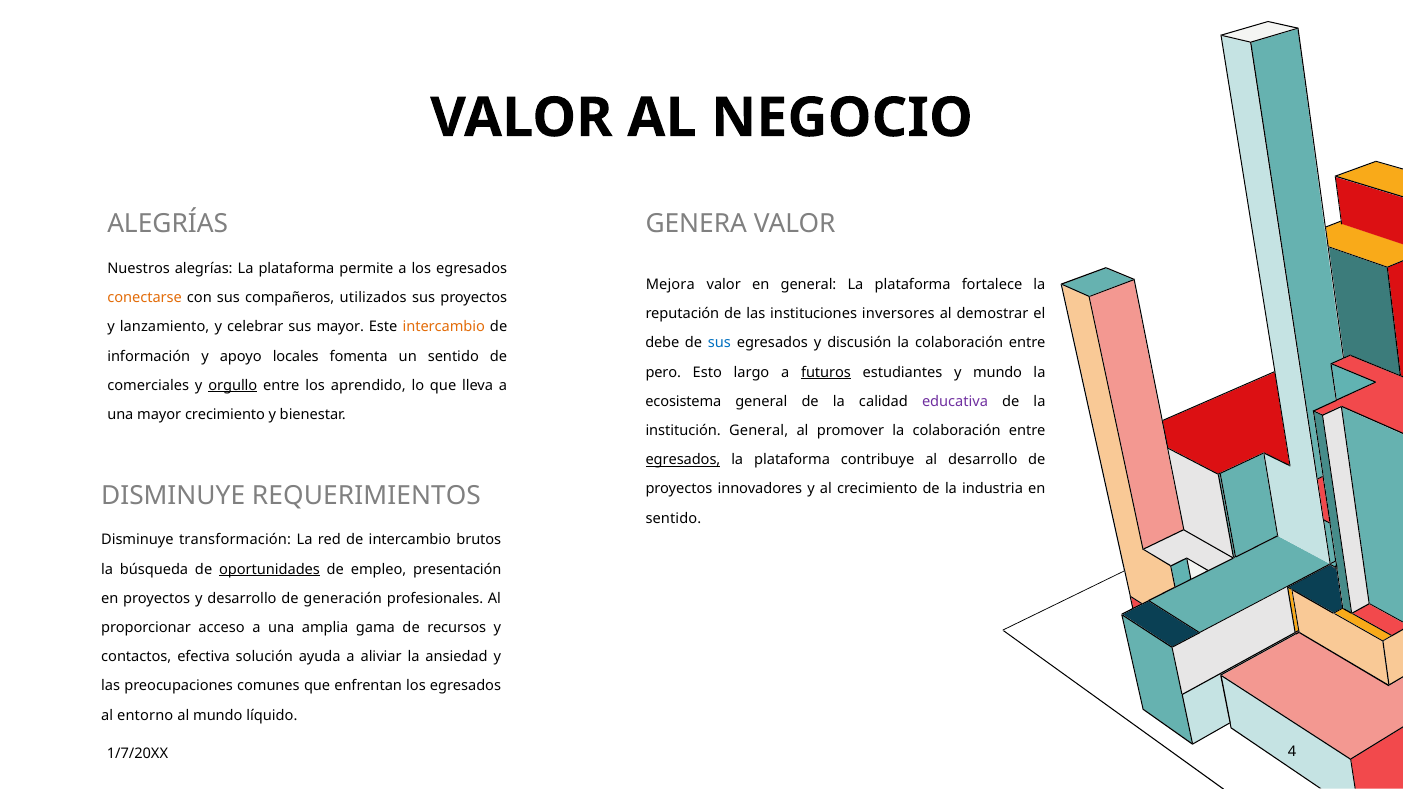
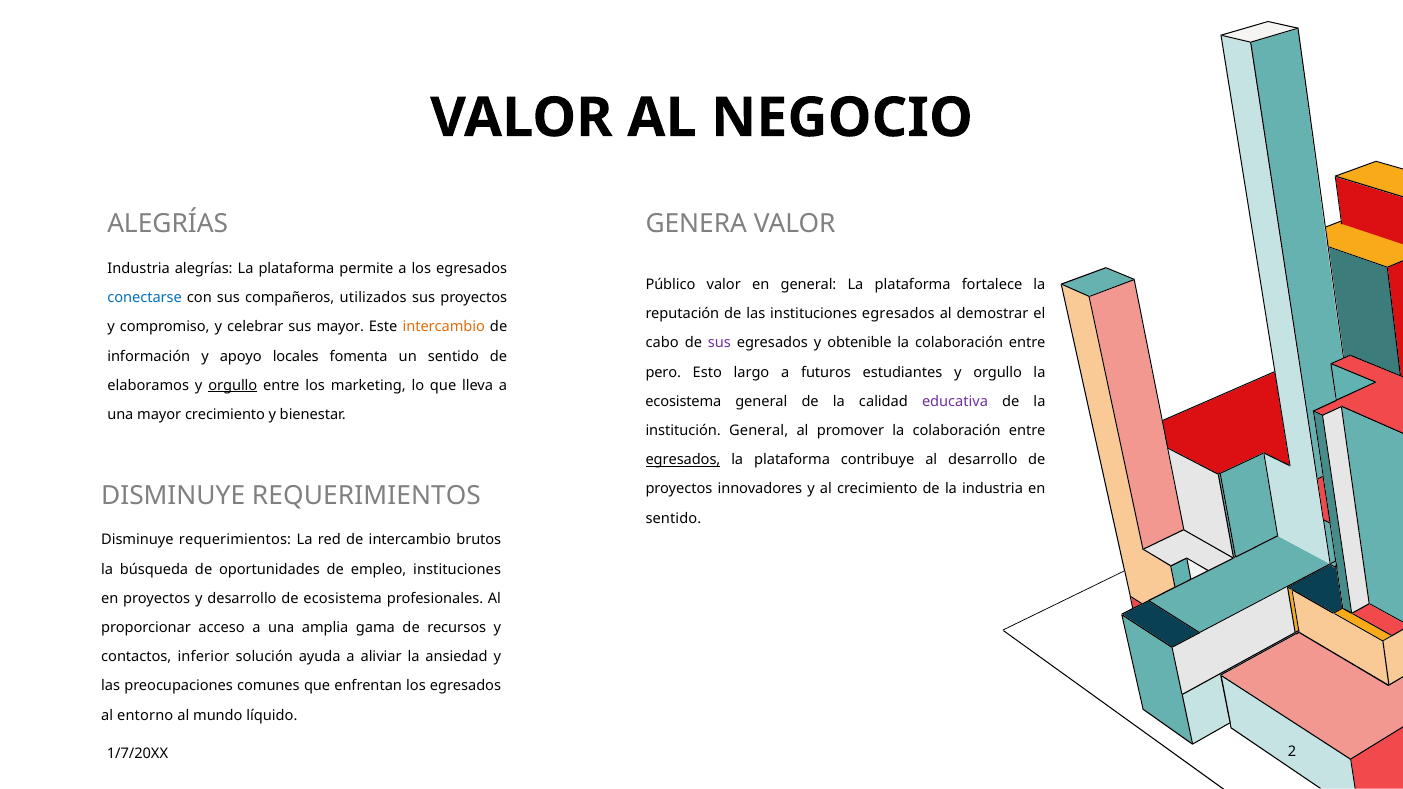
Nuestros at (139, 269): Nuestros -> Industria
Mejora: Mejora -> Público
conectarse colour: orange -> blue
instituciones inversores: inversores -> egresados
lanzamiento: lanzamiento -> compromiso
debe: debe -> cabo
sus at (719, 343) colour: blue -> purple
discusión: discusión -> obtenible
futuros underline: present -> none
estudiantes y mundo: mundo -> orgullo
comerciales: comerciales -> elaboramos
aprendido: aprendido -> marketing
transformación at (235, 540): transformación -> requerimientos
oportunidades underline: present -> none
empleo presentación: presentación -> instituciones
de generación: generación -> ecosistema
efectiva: efectiva -> inferior
4: 4 -> 2
